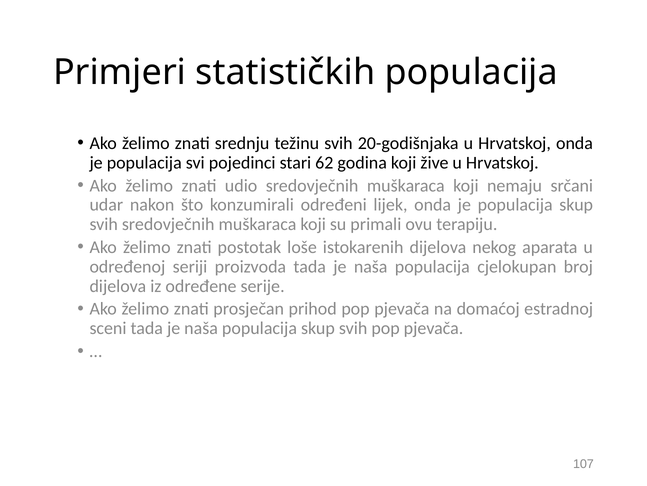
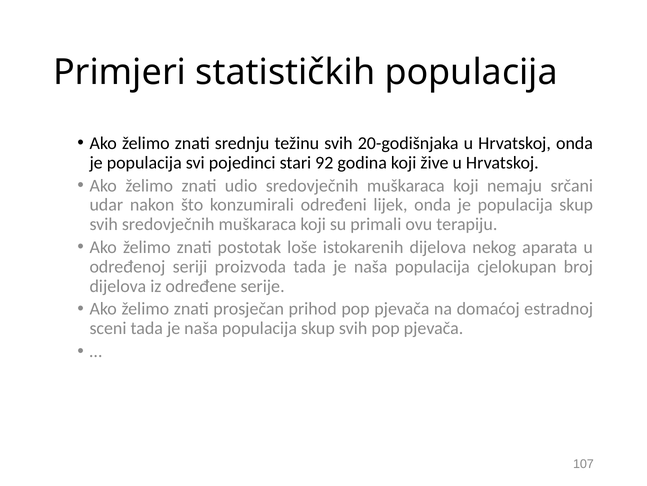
62: 62 -> 92
